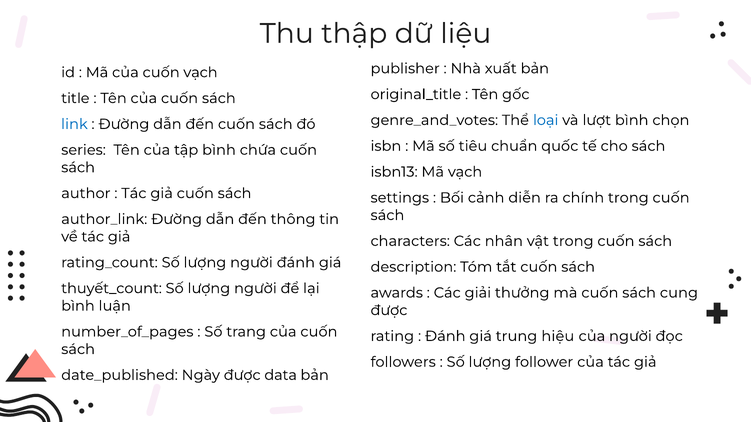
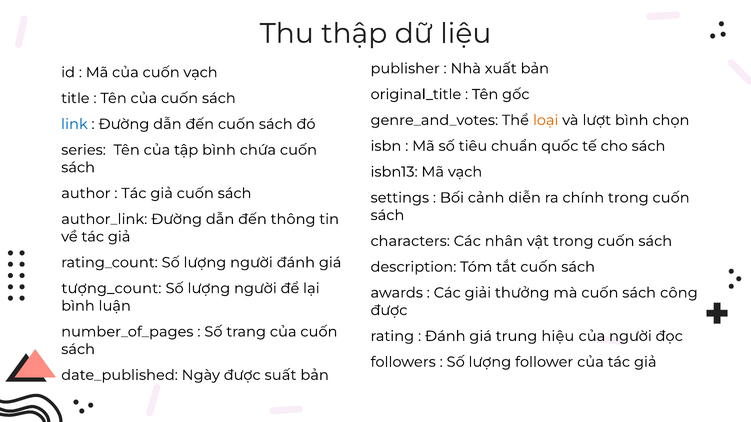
loại colour: blue -> orange
thuyết_count: thuyết_count -> tượng_count
cung: cung -> công
data: data -> suất
